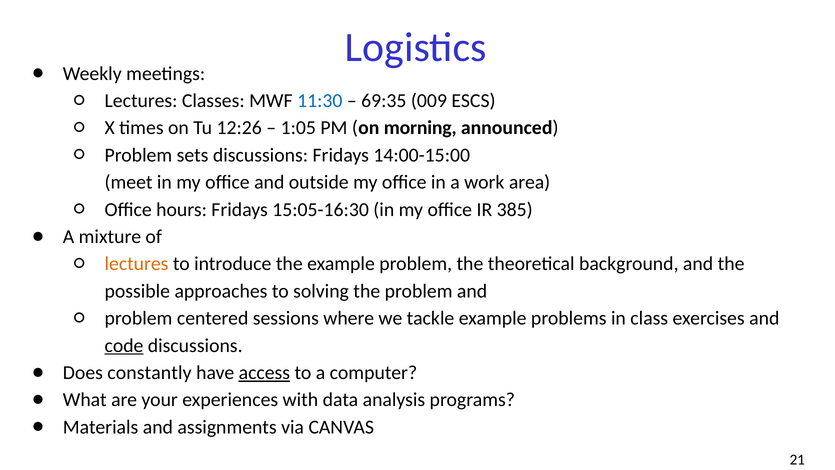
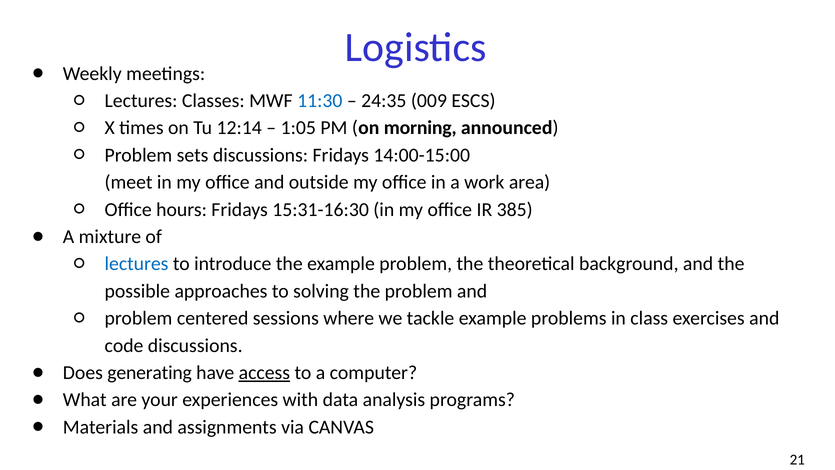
69:35: 69:35 -> 24:35
12:26: 12:26 -> 12:14
15:05-16:30: 15:05-16:30 -> 15:31-16:30
lectures at (137, 264) colour: orange -> blue
code underline: present -> none
constantly: constantly -> generating
